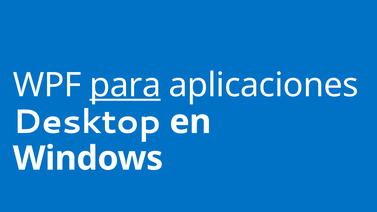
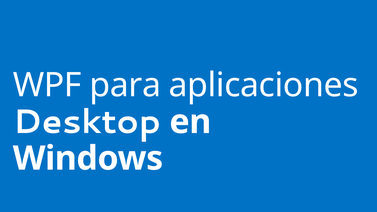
para underline: present -> none
